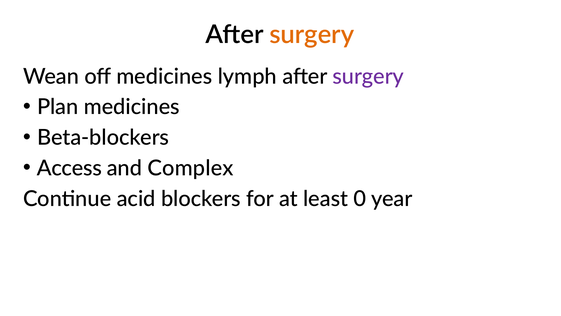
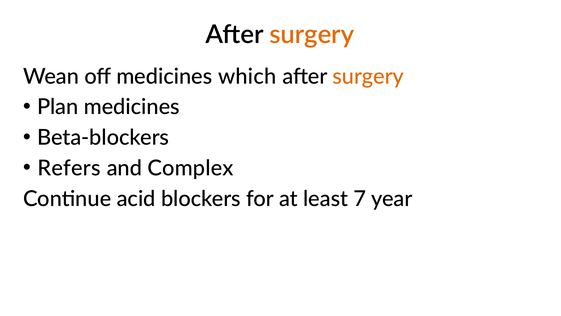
lymph: lymph -> which
surgery at (368, 76) colour: purple -> orange
Access: Access -> Refers
0: 0 -> 7
